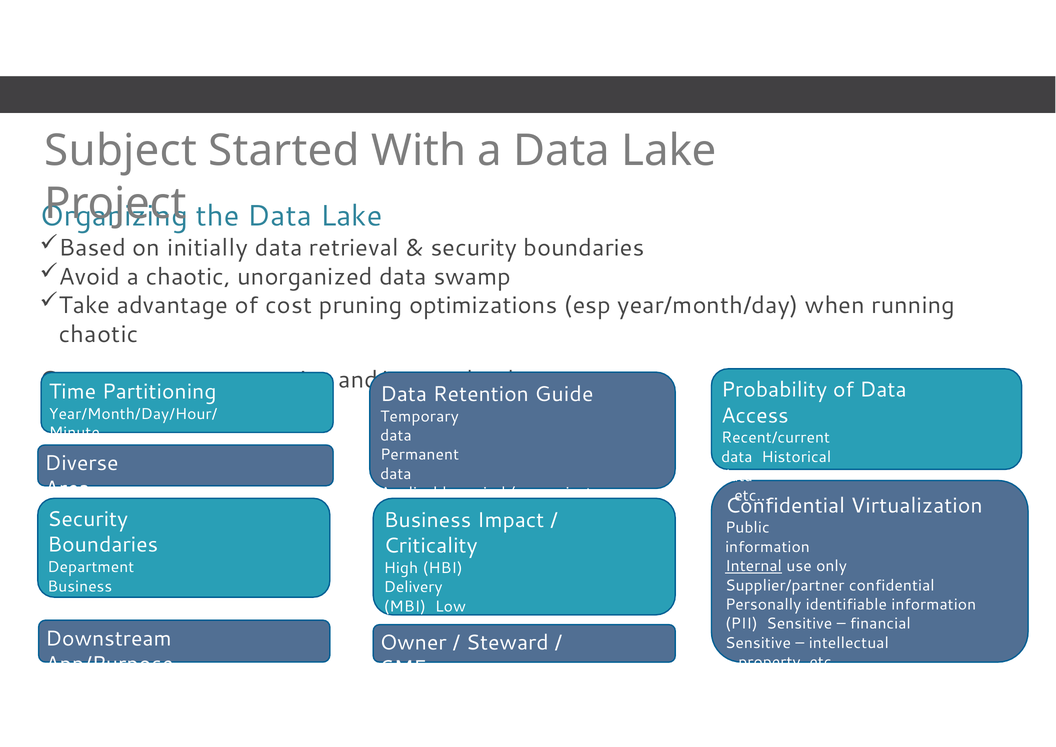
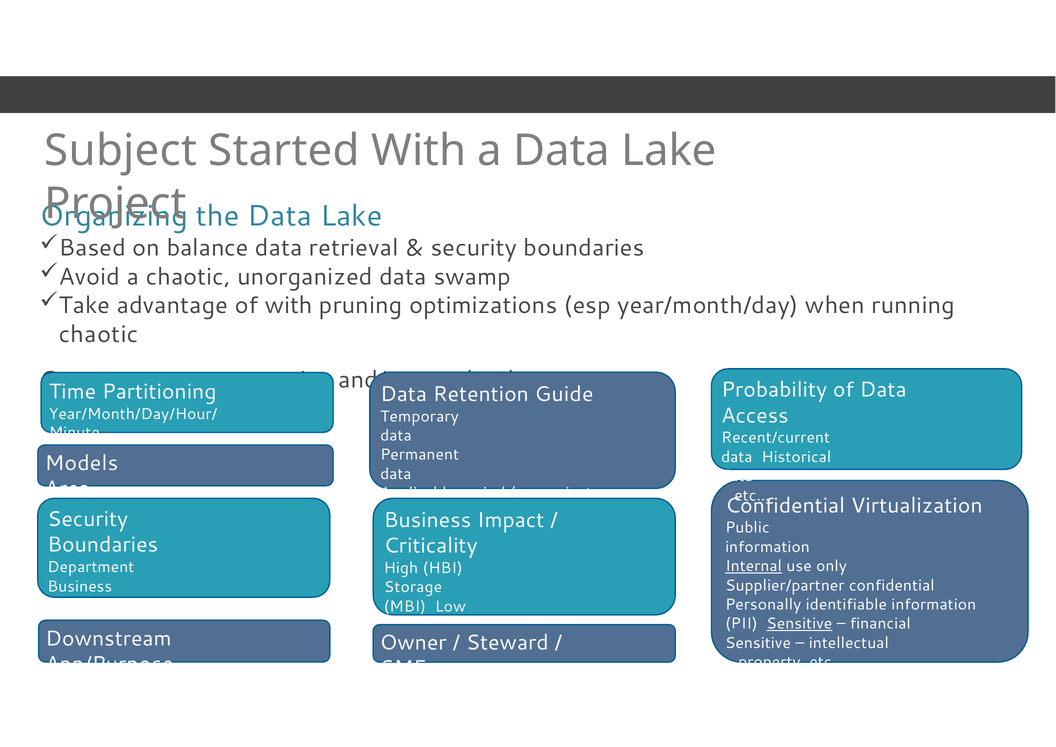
initially: initially -> balance
of cost: cost -> with
Diverse: Diverse -> Models
Delivery: Delivery -> Storage
Sensitive at (799, 623) underline: none -> present
